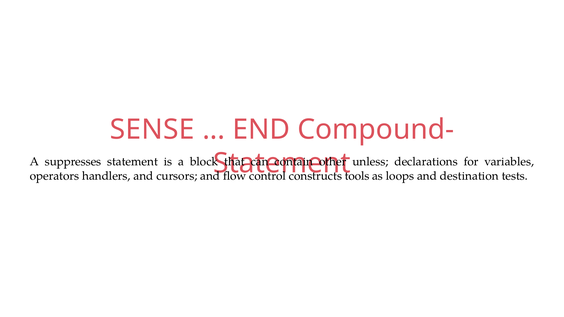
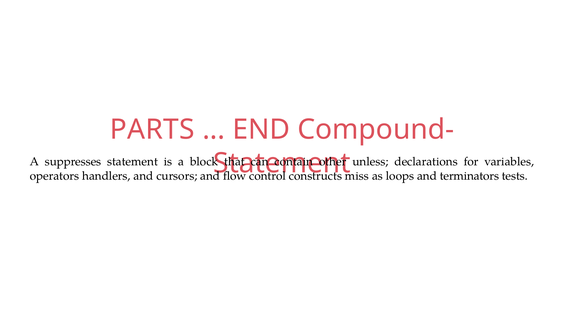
SENSE: SENSE -> PARTS
tools: tools -> miss
destination: destination -> terminators
